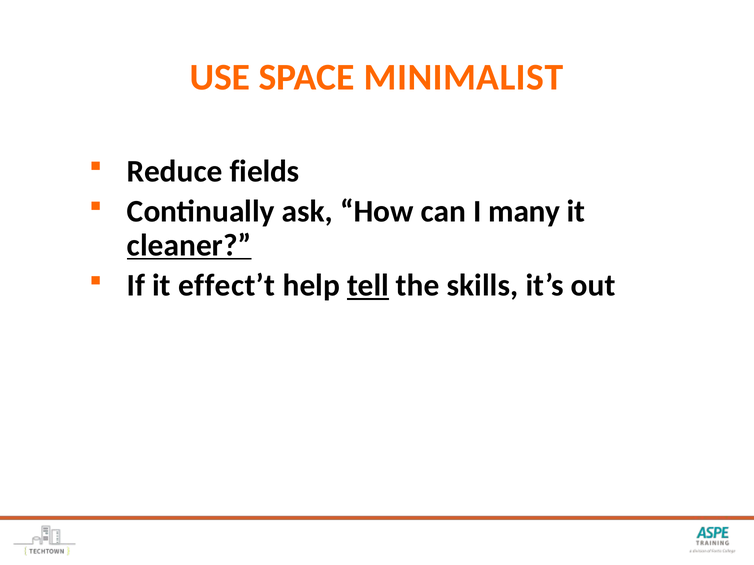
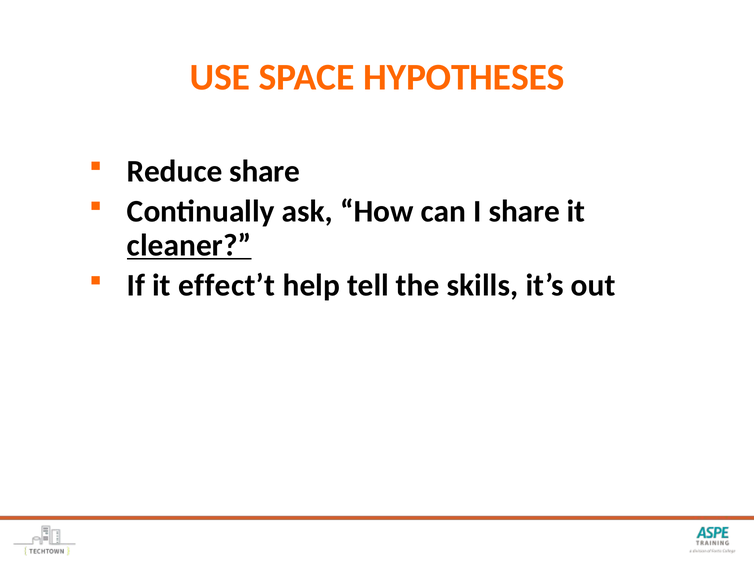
MINIMALIST: MINIMALIST -> HYPOTHESES
Reduce fields: fields -> share
I many: many -> share
tell underline: present -> none
